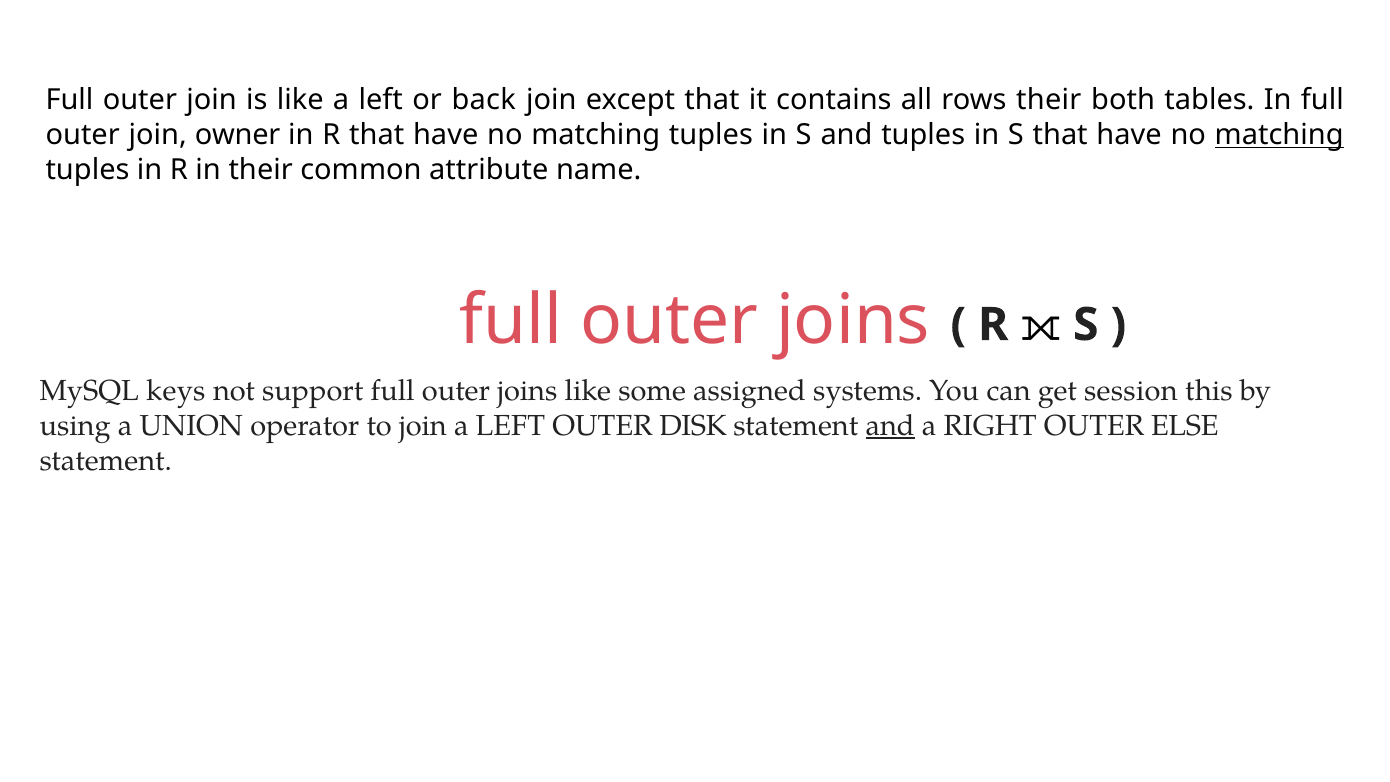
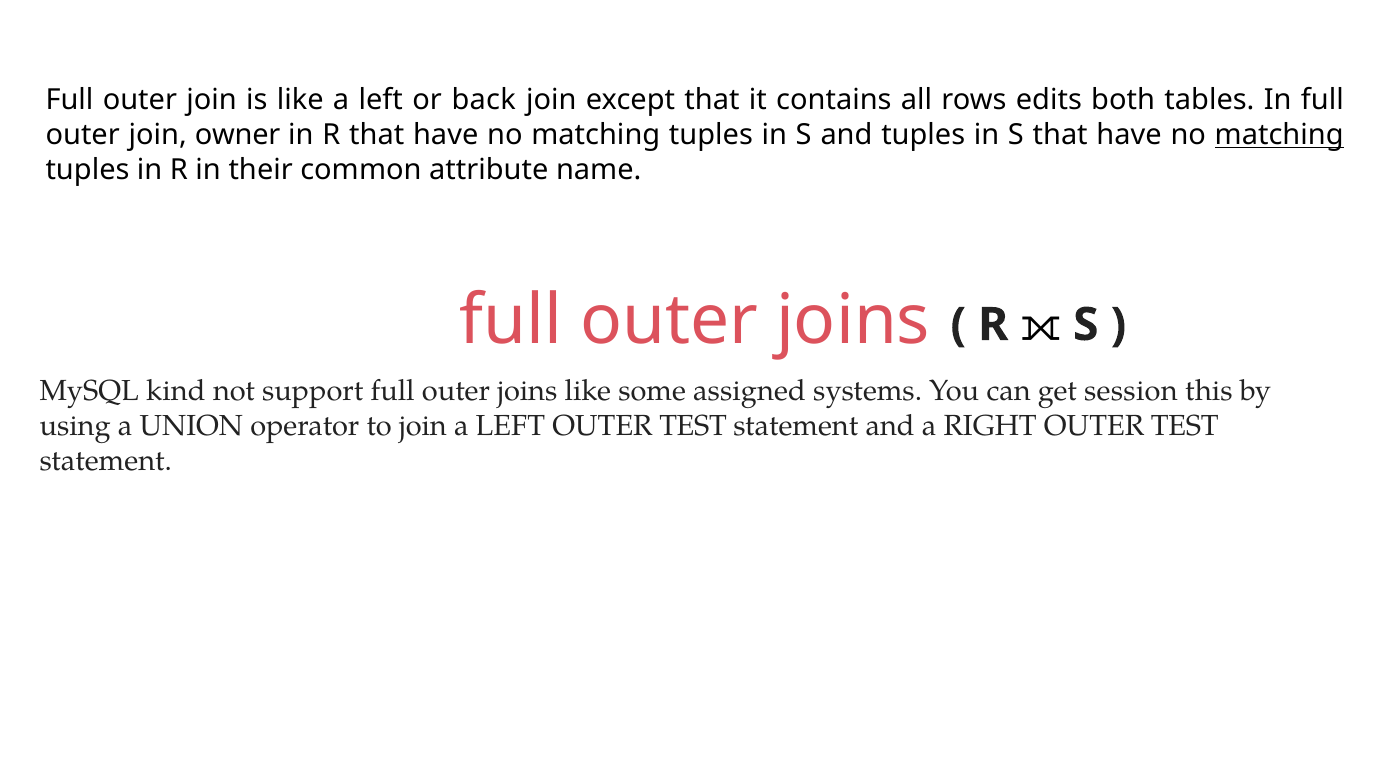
rows their: their -> edits
keys: keys -> kind
LEFT OUTER DISK: DISK -> TEST
and at (890, 426) underline: present -> none
RIGHT OUTER ELSE: ELSE -> TEST
